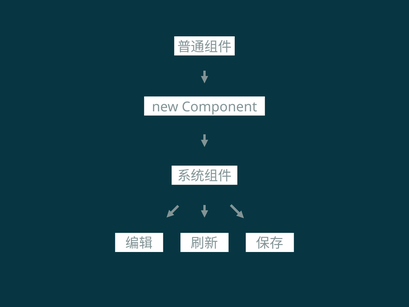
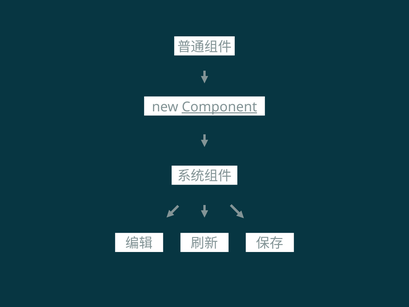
Component underline: none -> present
